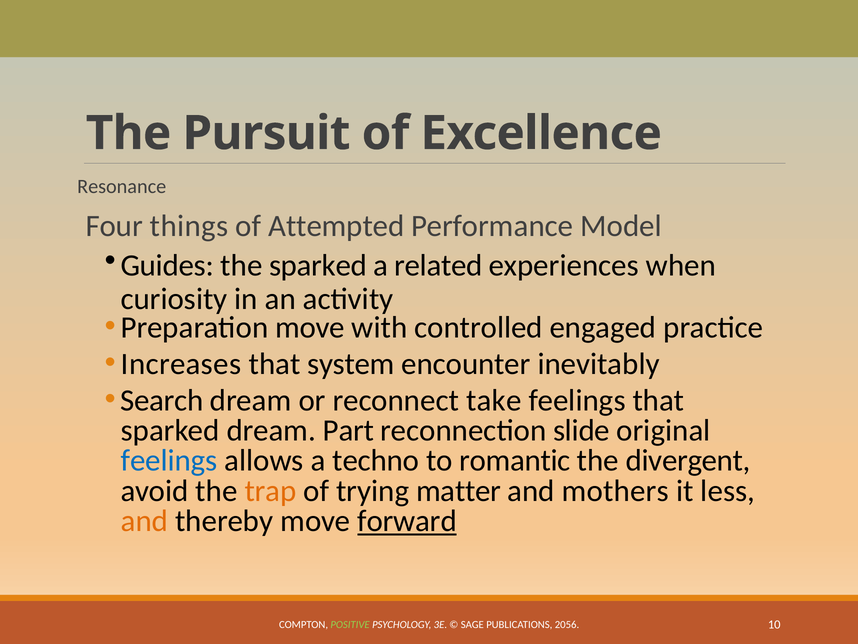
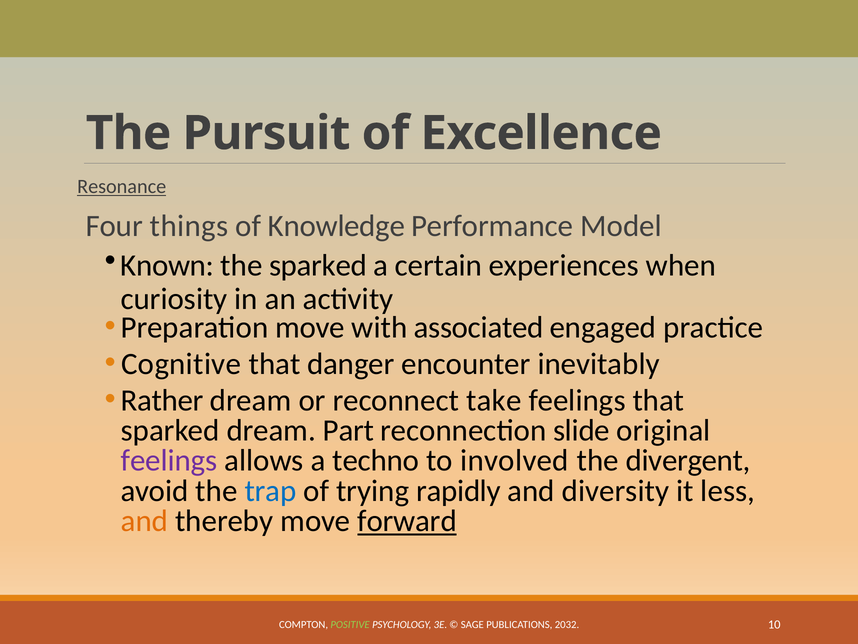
Resonance underline: none -> present
Attempted: Attempted -> Knowledge
Guides: Guides -> Known
related: related -> certain
controlled: controlled -> associated
Increases: Increases -> Cognitive
system: system -> danger
Search: Search -> Rather
feelings at (169, 460) colour: blue -> purple
romantic: romantic -> involved
trap colour: orange -> blue
matter: matter -> rapidly
mothers: mothers -> diversity
2056: 2056 -> 2032
